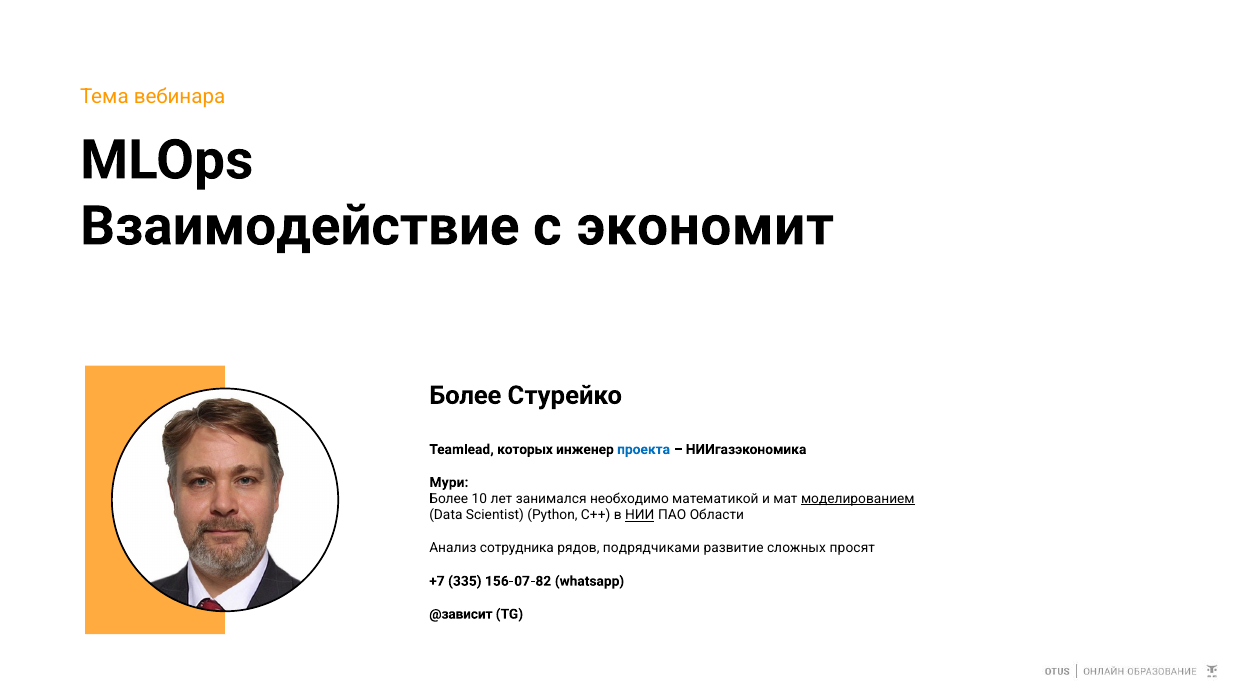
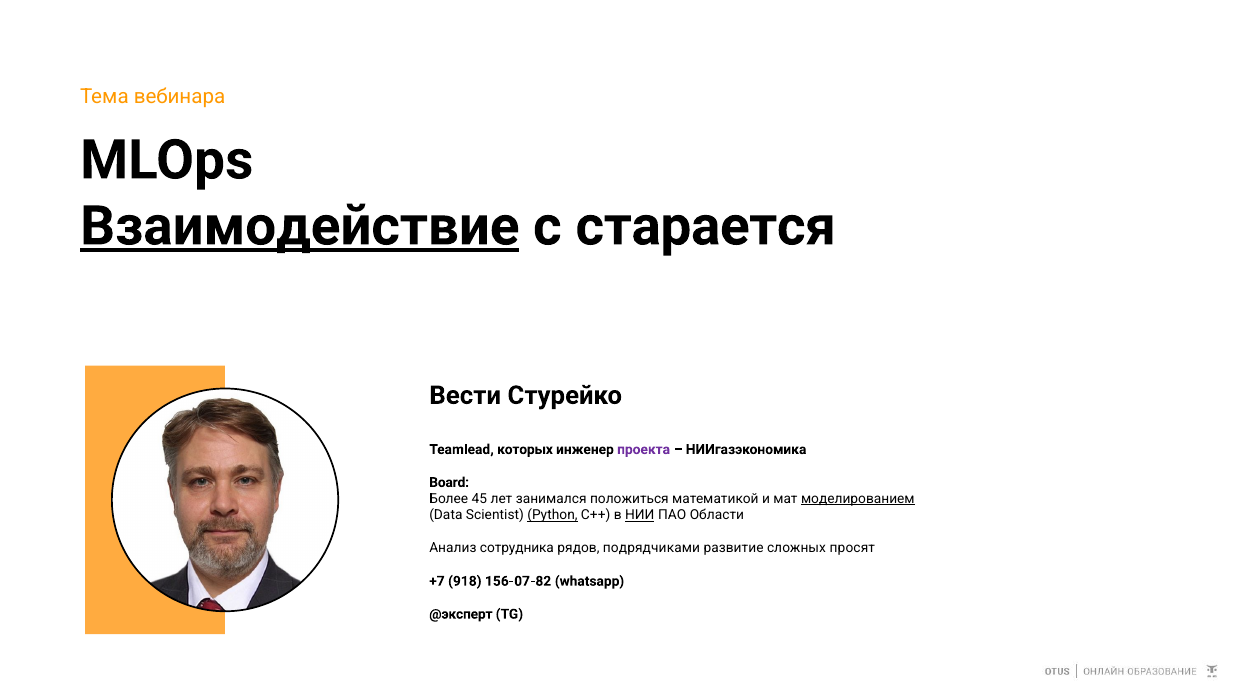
Взаимодействие underline: none -> present
экономит: экономит -> старается
Более at (465, 395): Более -> Вести
проекта colour: blue -> purple
Мури: Мури -> Board
10: 10 -> 45
необходимо: необходимо -> положиться
Python underline: none -> present
335: 335 -> 918
@зависит: @зависит -> @эксперт
